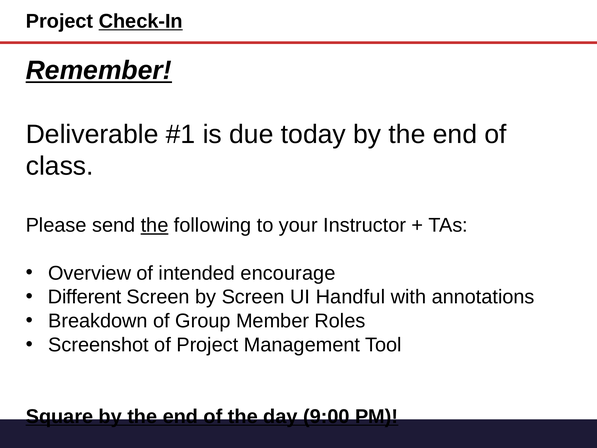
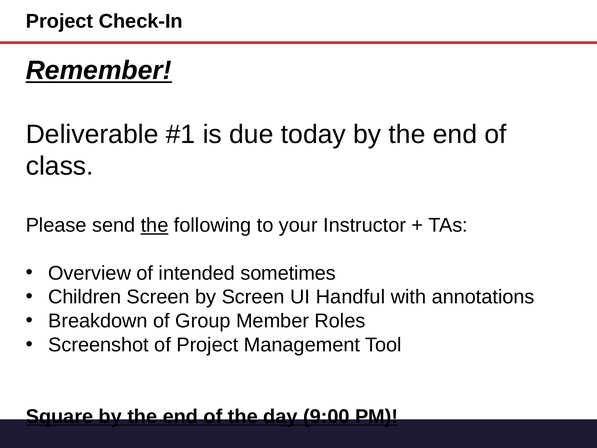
Check-In underline: present -> none
encourage: encourage -> sometimes
Different: Different -> Children
